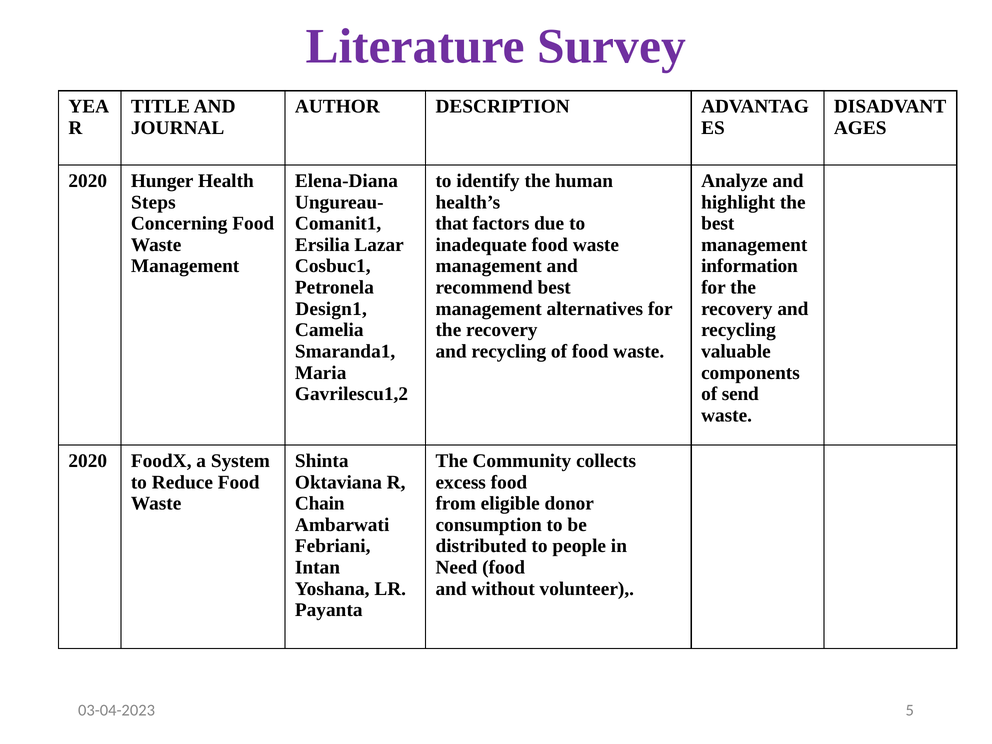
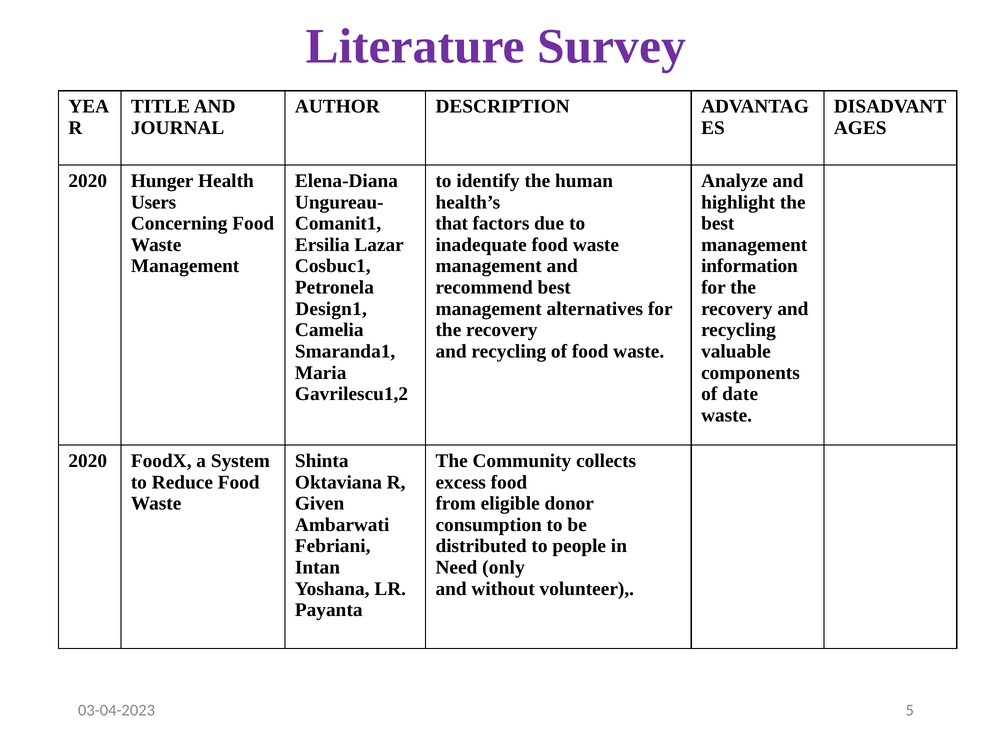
Steps: Steps -> Users
send: send -> date
Chain: Chain -> Given
Need food: food -> only
